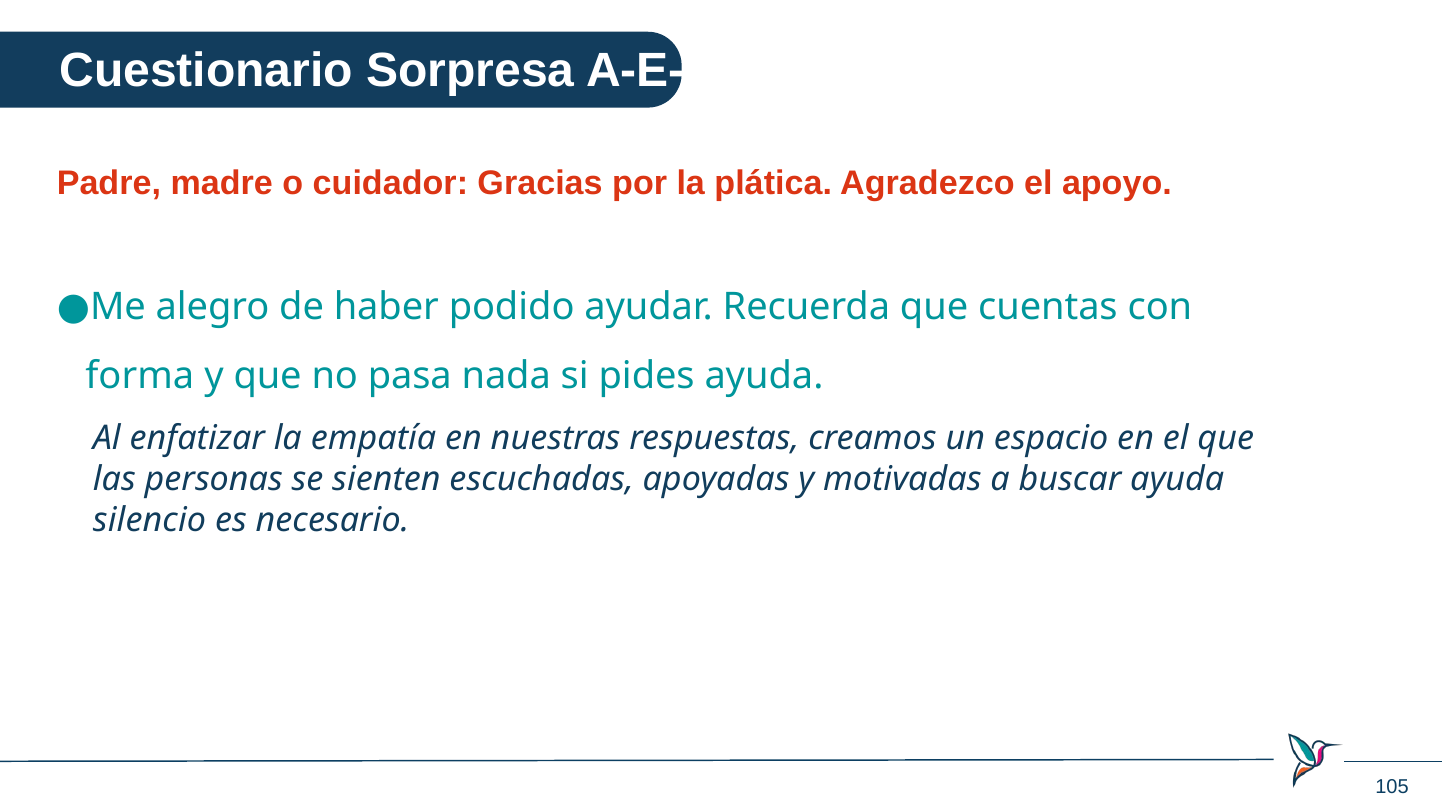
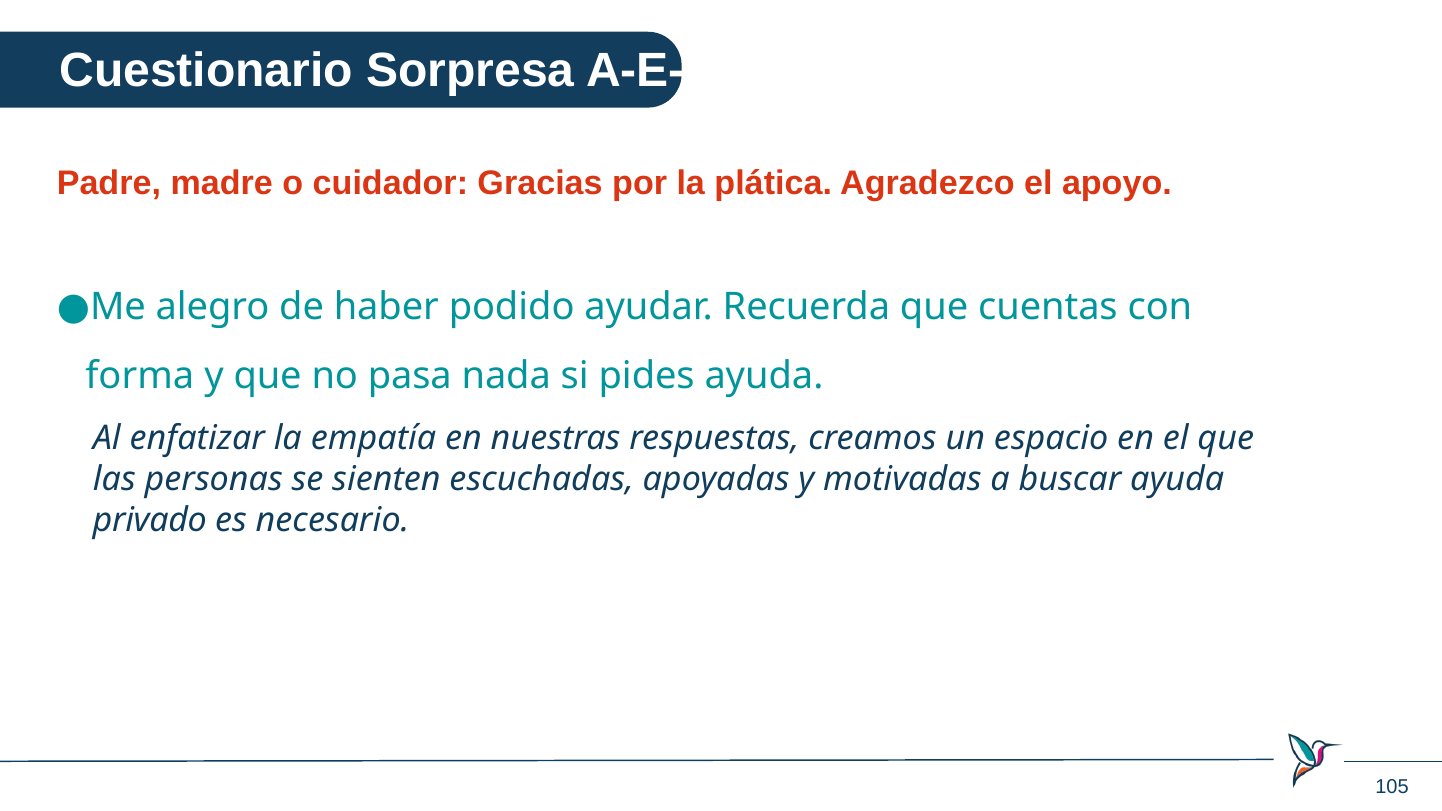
silencio: silencio -> privado
